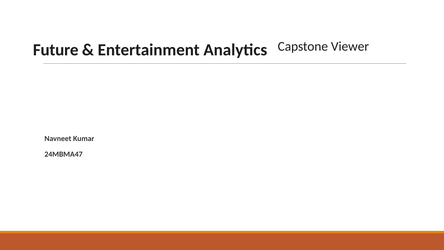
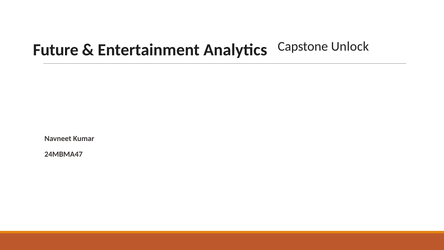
Viewer: Viewer -> Unlock
